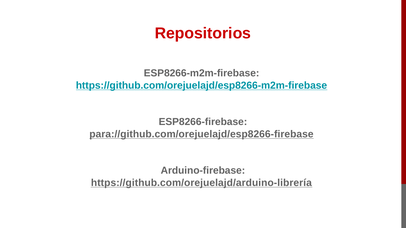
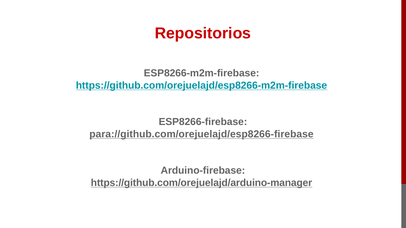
https://github.com/orejuelajd/arduino-librería: https://github.com/orejuelajd/arduino-librería -> https://github.com/orejuelajd/arduino-manager
